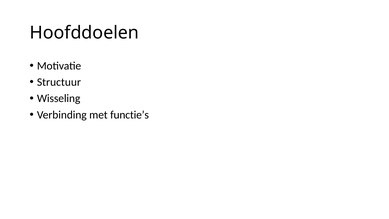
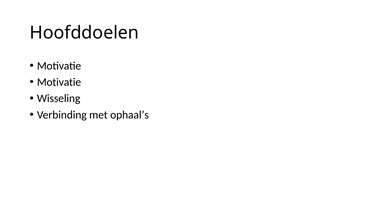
Structuur at (59, 82): Structuur -> Motivatie
functie’s: functie’s -> ophaal’s
